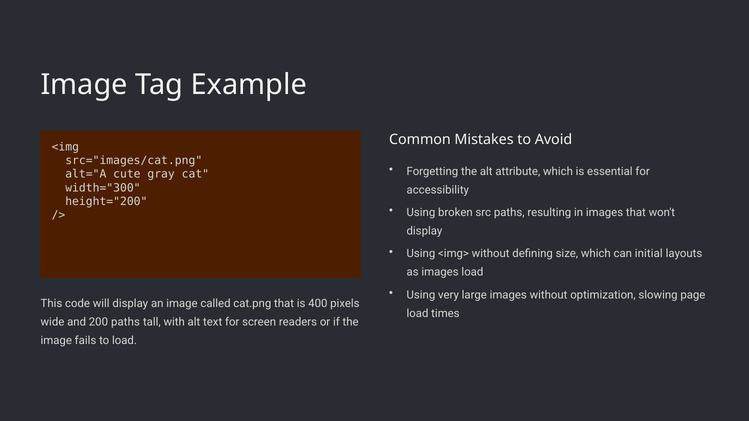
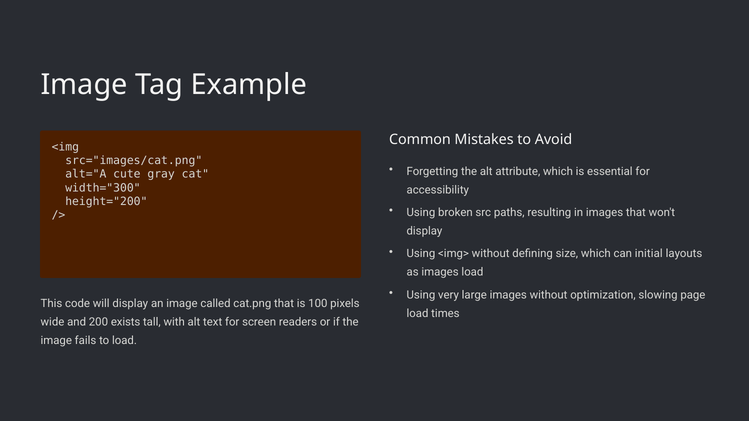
400: 400 -> 100
200 paths: paths -> exists
